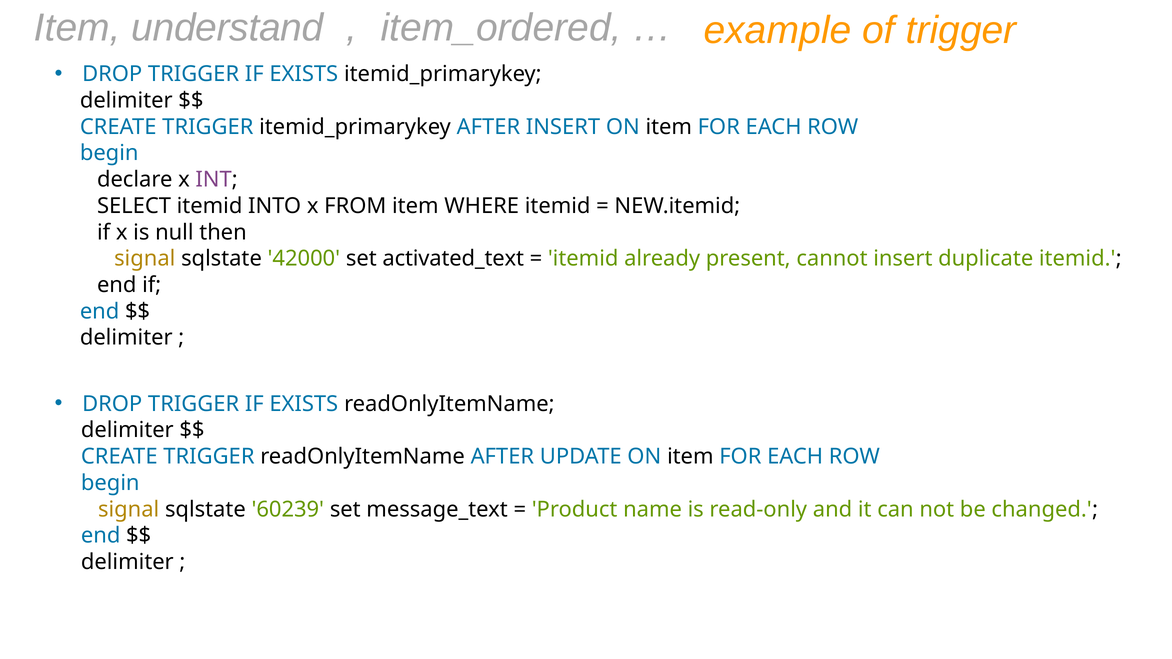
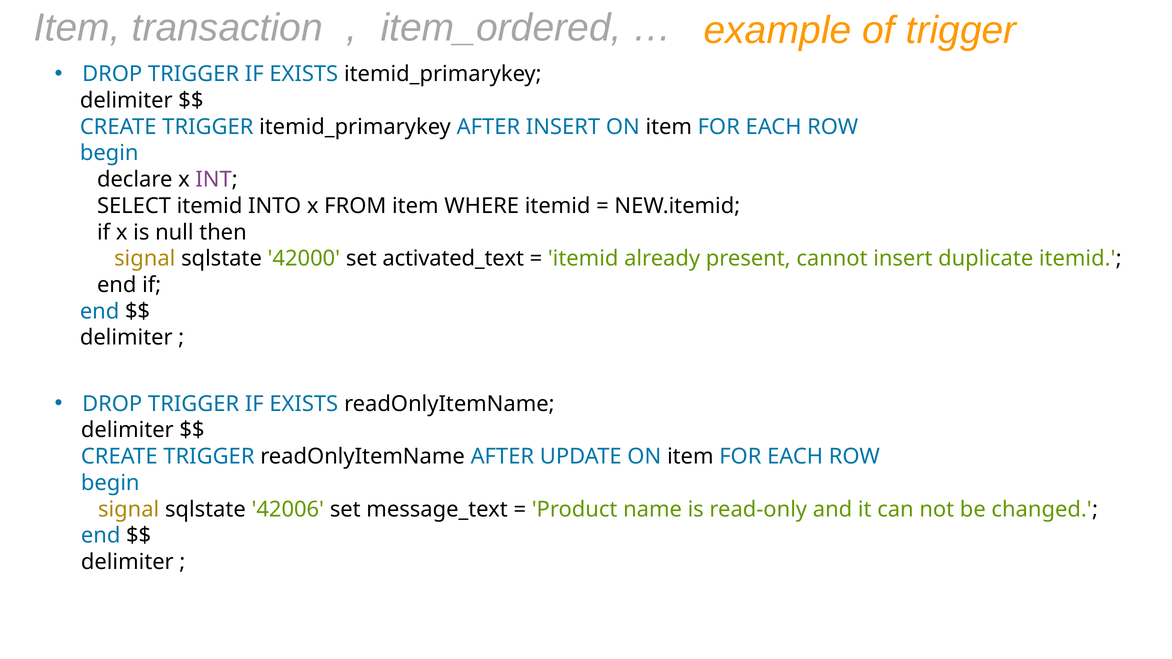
understand: understand -> transaction
60239: 60239 -> 42006
